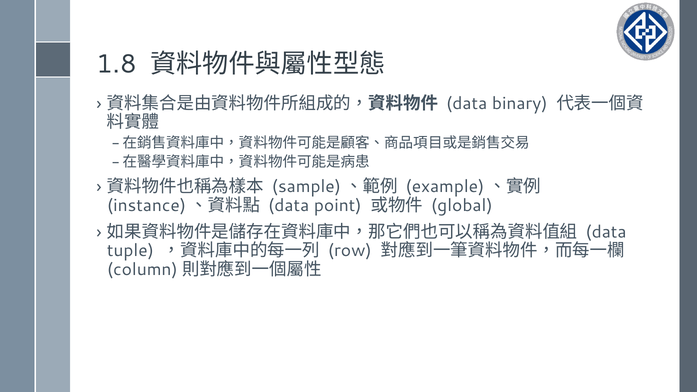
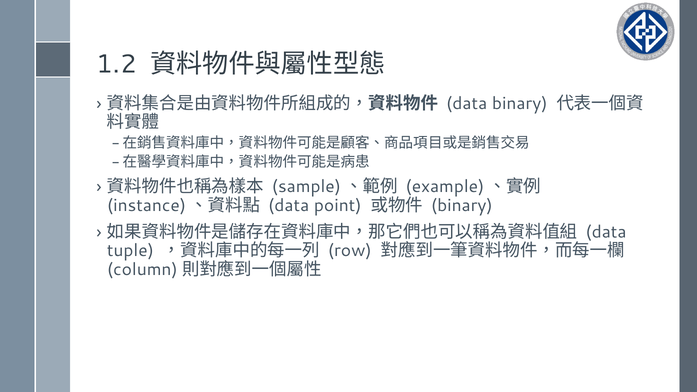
1.8: 1.8 -> 1.2
global at (462, 205): global -> binary
